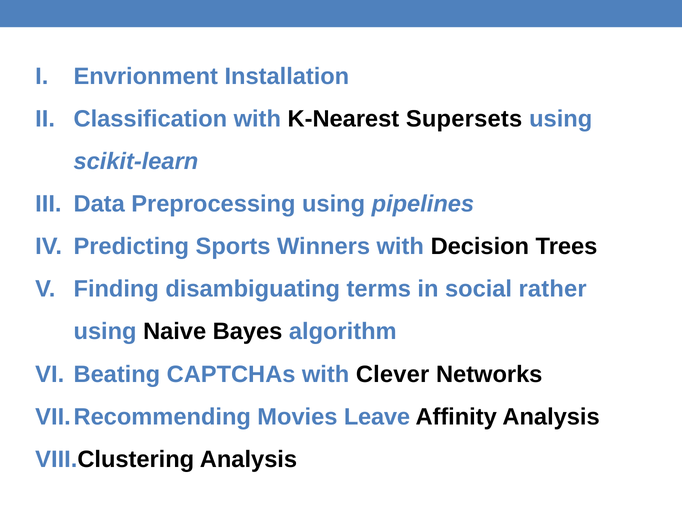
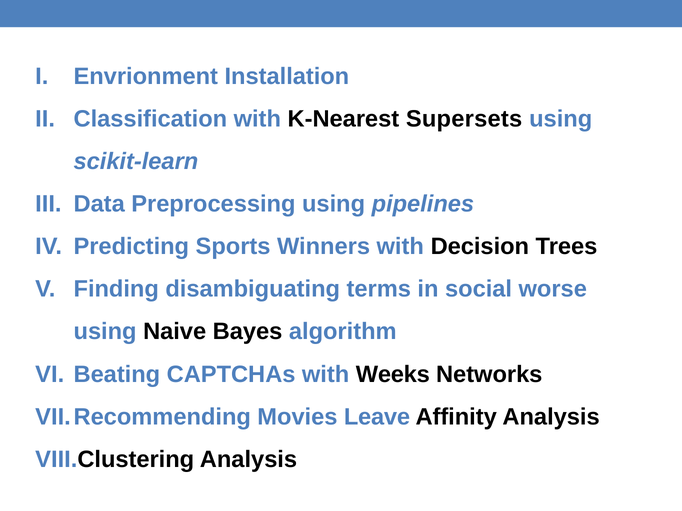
rather: rather -> worse
Clever: Clever -> Weeks
